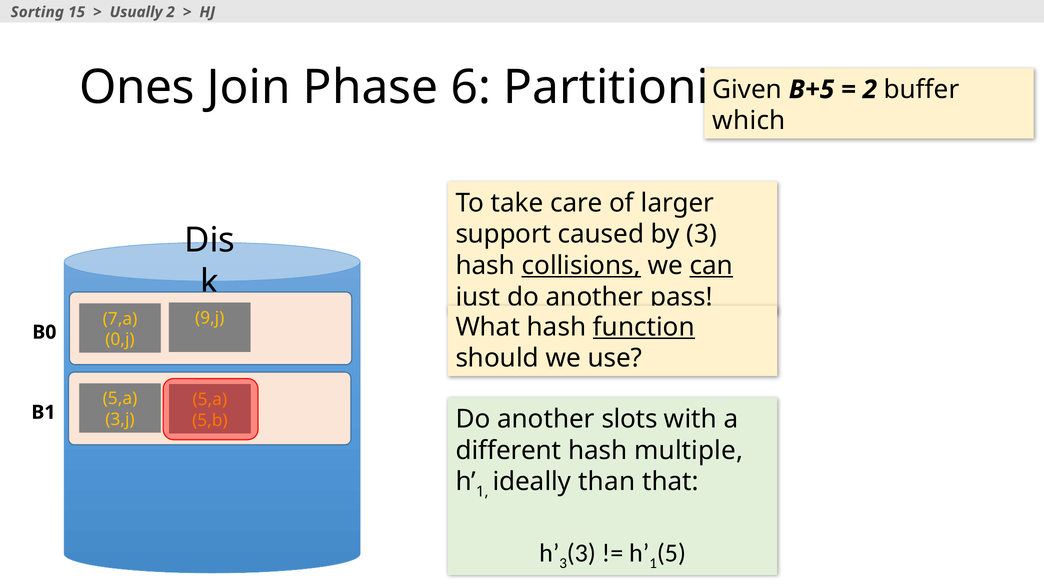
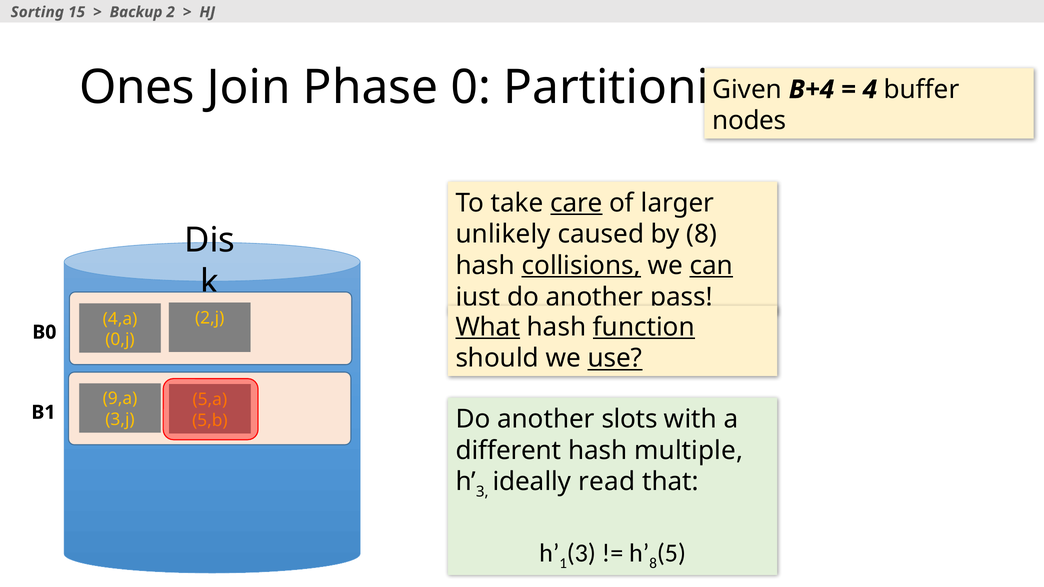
Usually: Usually -> Backup
6: 6 -> 0
B+5: B+5 -> B+4
2 at (870, 90): 2 -> 4
which: which -> nodes
care underline: none -> present
support: support -> unlikely
by 3: 3 -> 8
9,j: 9,j -> 2,j
7,a: 7,a -> 4,a
What underline: none -> present
use underline: none -> present
5,a at (120, 399): 5,a -> 9,a
1 at (482, 492): 1 -> 3
than: than -> read
3 at (563, 563): 3 -> 1
1 at (653, 563): 1 -> 8
